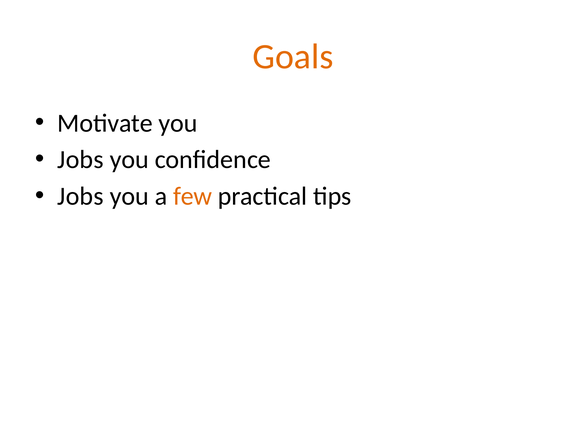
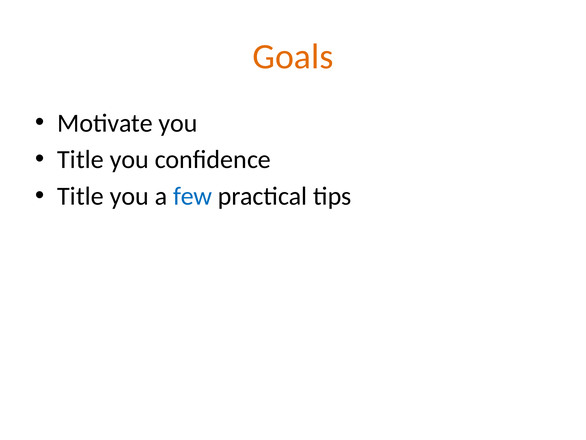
Jobs at (80, 159): Jobs -> Title
Jobs at (80, 196): Jobs -> Title
few colour: orange -> blue
